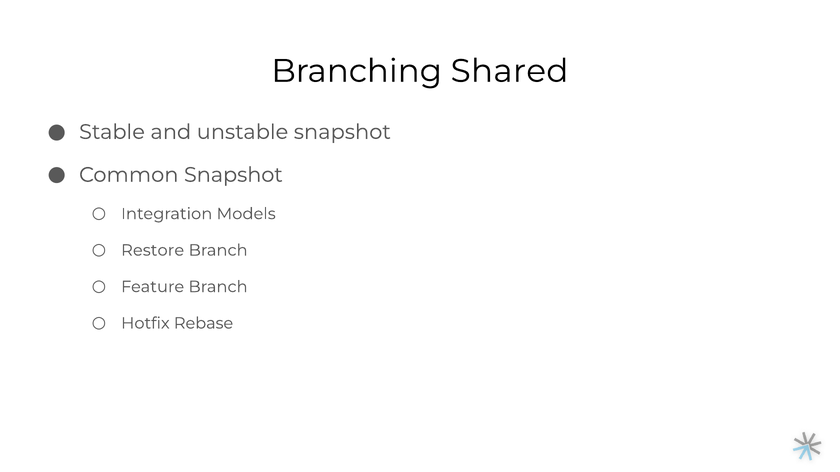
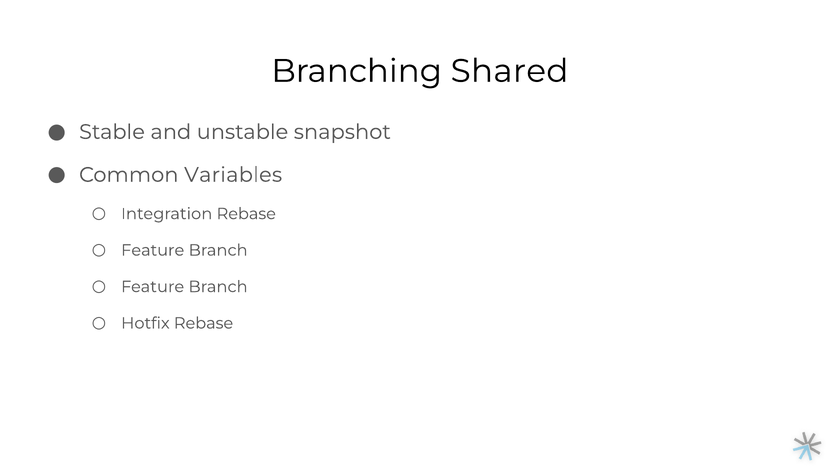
Common Snapshot: Snapshot -> Variables
Integration Models: Models -> Rebase
Restore at (153, 251): Restore -> Feature
